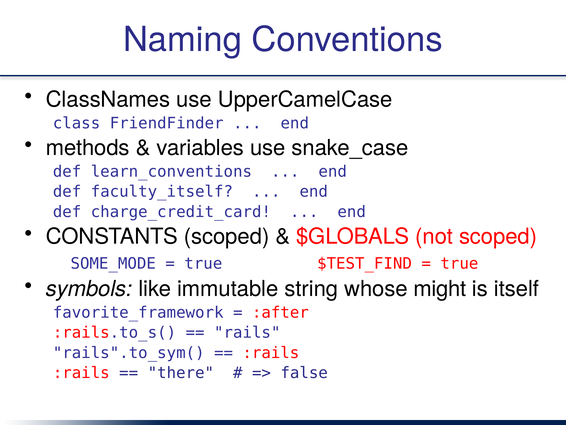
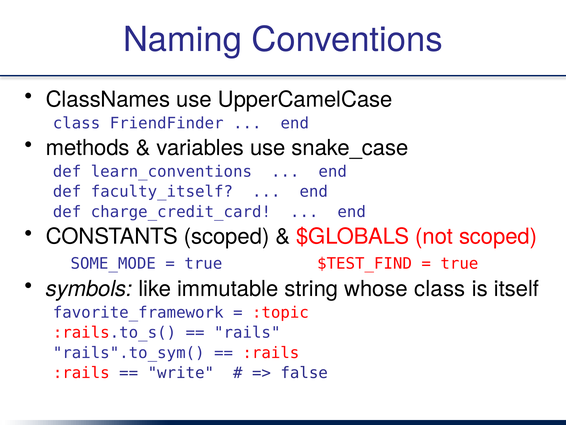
whose might: might -> class
:after: :after -> :topic
there: there -> write
